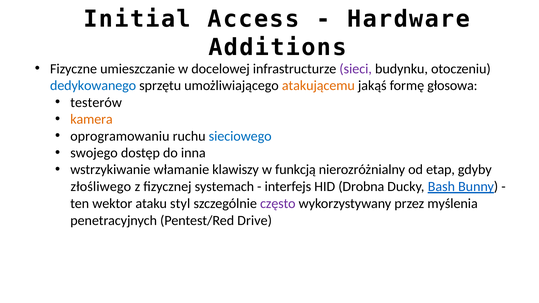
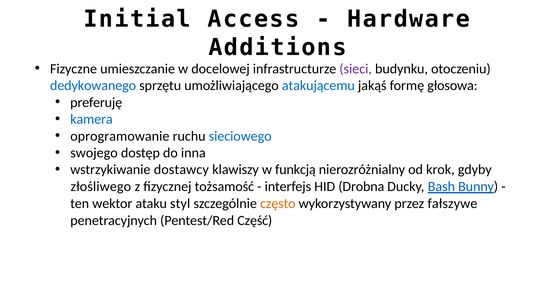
atakującemu colour: orange -> blue
testerów: testerów -> preferuję
kamera colour: orange -> blue
oprogramowaniu: oprogramowaniu -> oprogramowanie
włamanie: włamanie -> dostawcy
etap: etap -> krok
systemach: systemach -> tożsamość
często colour: purple -> orange
myślenia: myślenia -> fałszywe
Drive: Drive -> Część
